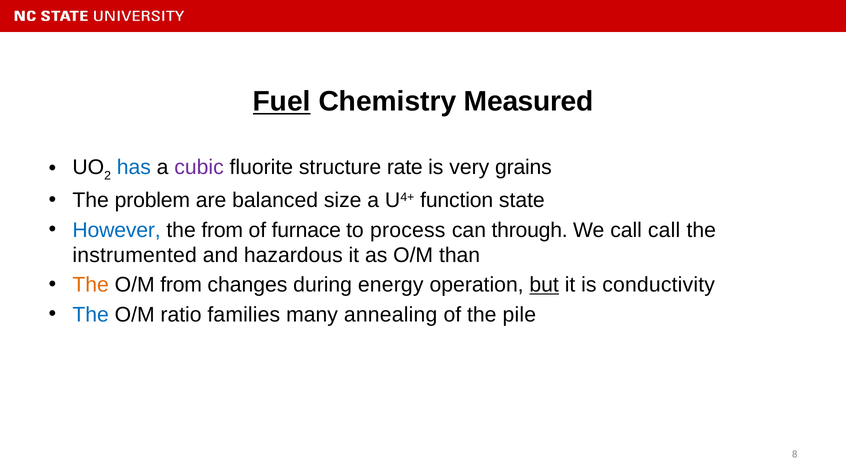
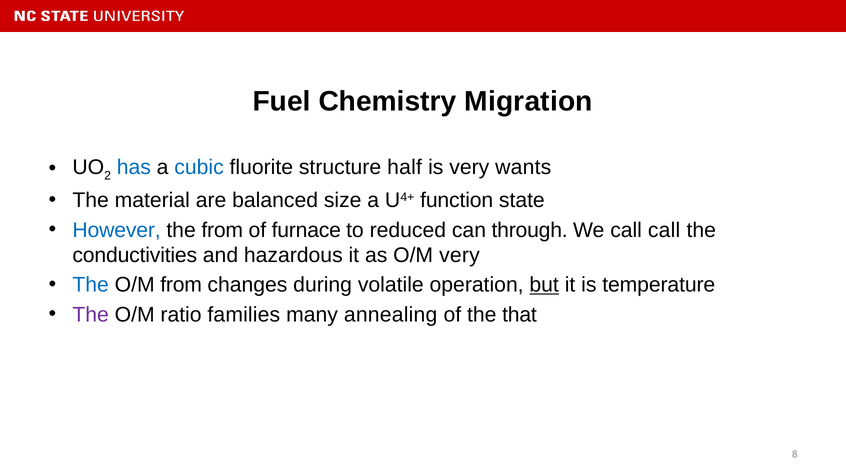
Fuel underline: present -> none
Measured: Measured -> Migration
cubic colour: purple -> blue
rate: rate -> half
grains: grains -> wants
problem: problem -> material
process: process -> reduced
instrumented: instrumented -> conductivities
O/M than: than -> very
The at (91, 285) colour: orange -> blue
energy: energy -> volatile
conductivity: conductivity -> temperature
The at (91, 315) colour: blue -> purple
pile: pile -> that
